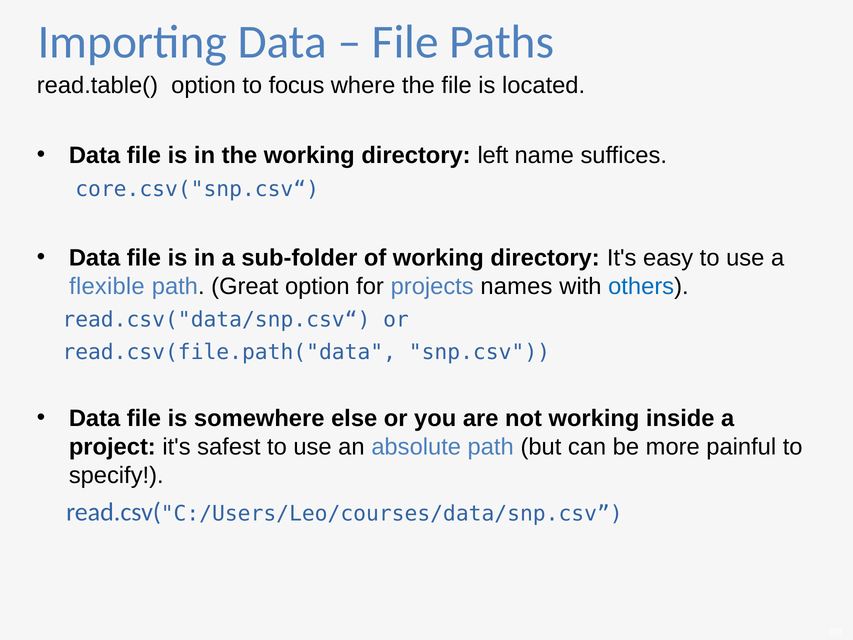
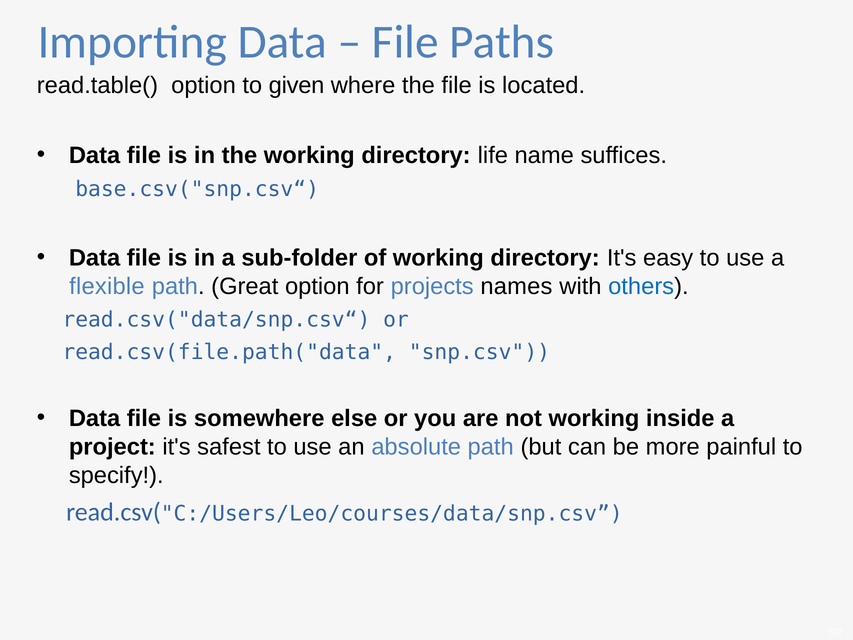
focus: focus -> given
left: left -> life
core.csv("snp.csv“: core.csv("snp.csv“ -> base.csv("snp.csv“
